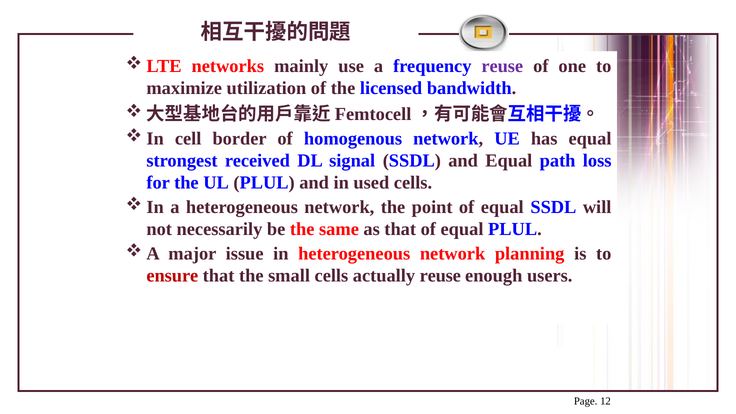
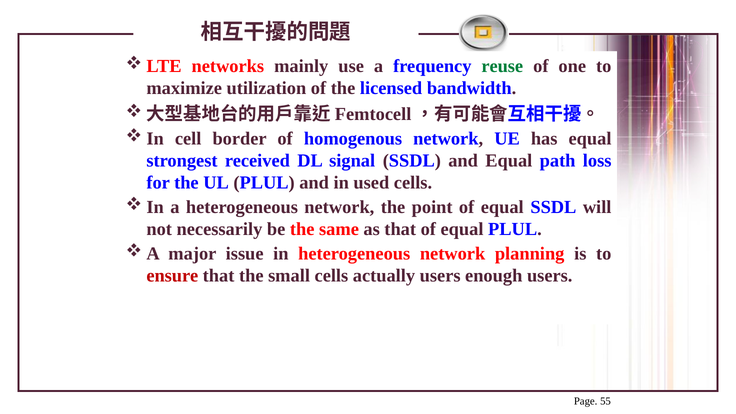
reuse at (502, 66) colour: purple -> green
actually reuse: reuse -> users
12: 12 -> 55
